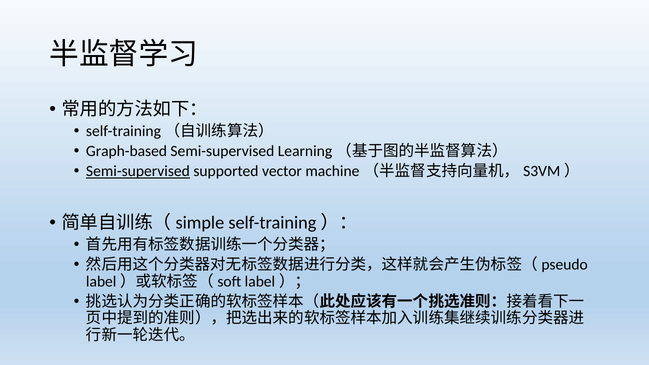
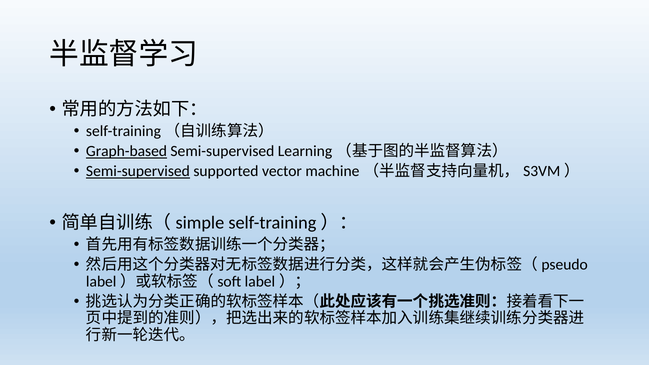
Graph-based underline: none -> present
